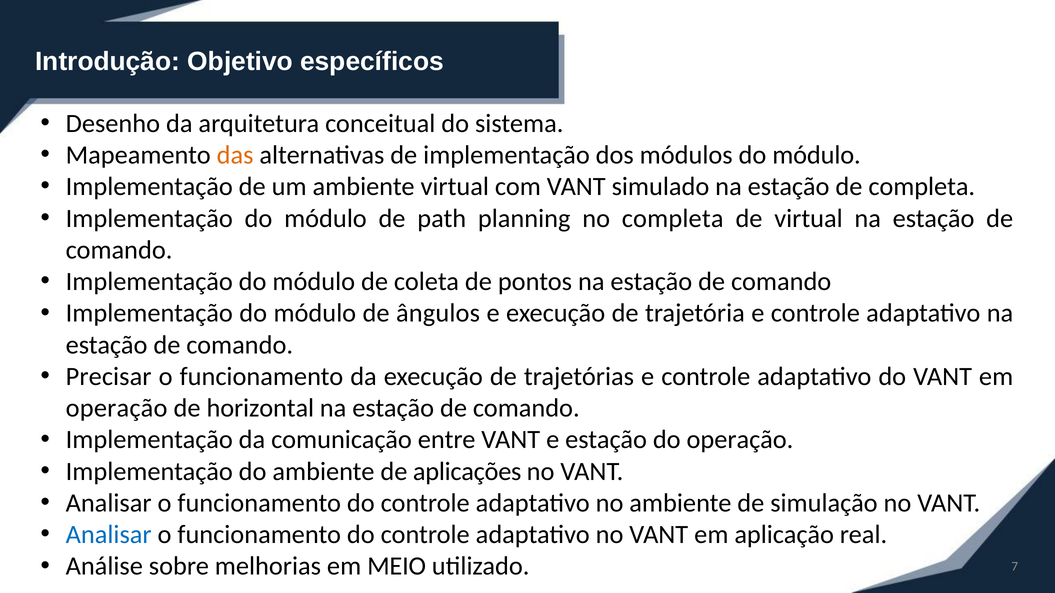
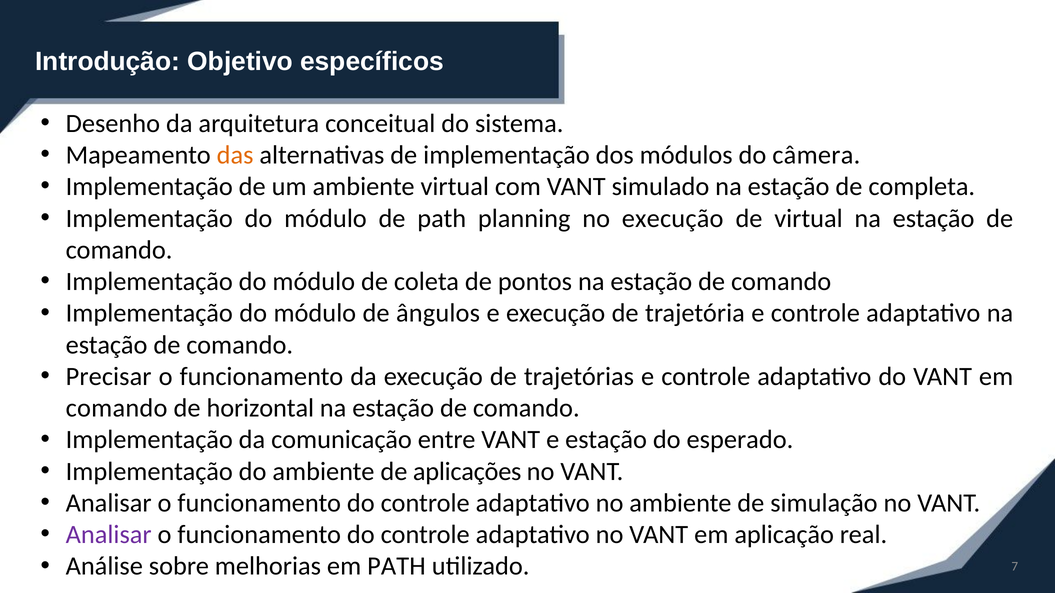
módulos do módulo: módulo -> câmera
no completa: completa -> execução
operação at (117, 408): operação -> comando
do operação: operação -> esperado
Analisar at (109, 535) colour: blue -> purple
em MEIO: MEIO -> PATH
